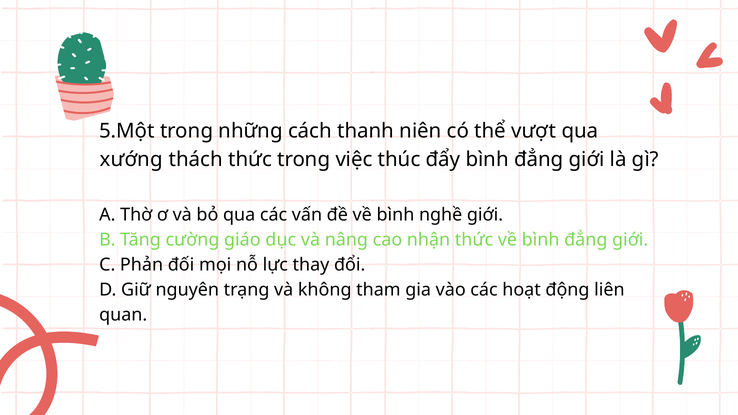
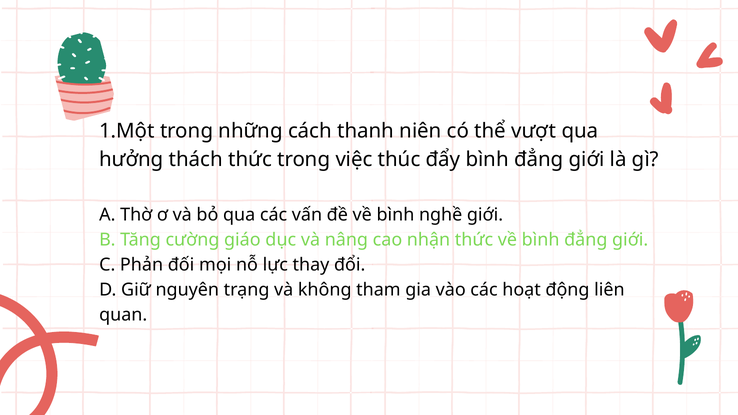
5.Một: 5.Một -> 1.Một
xướng: xướng -> hưởng
